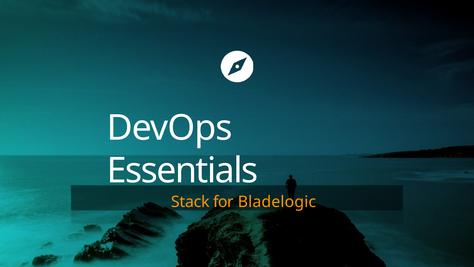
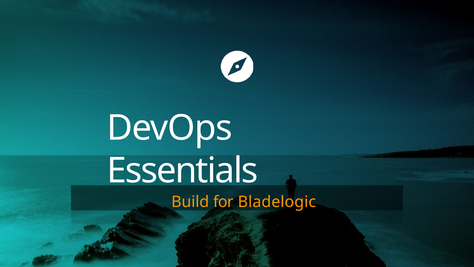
Stack: Stack -> Build
